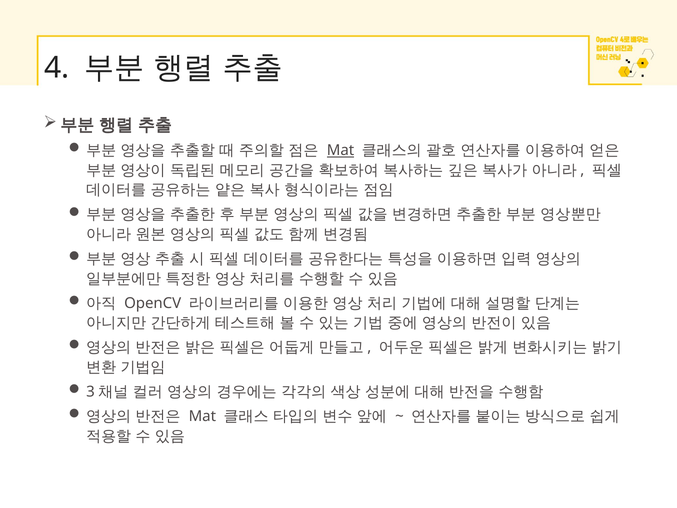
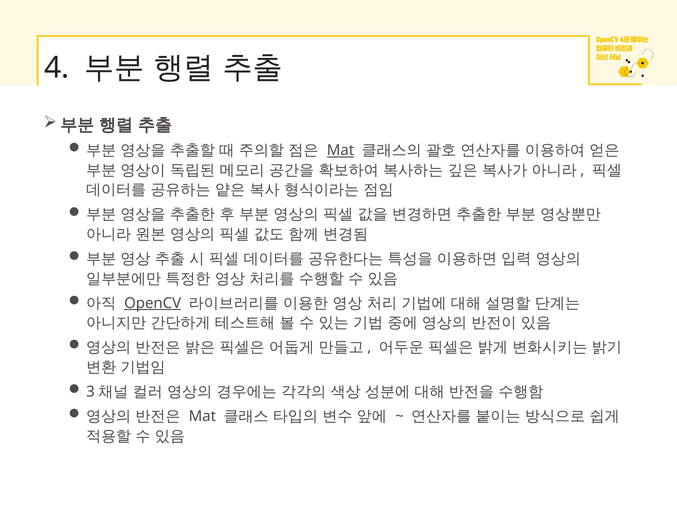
OpenCV underline: none -> present
